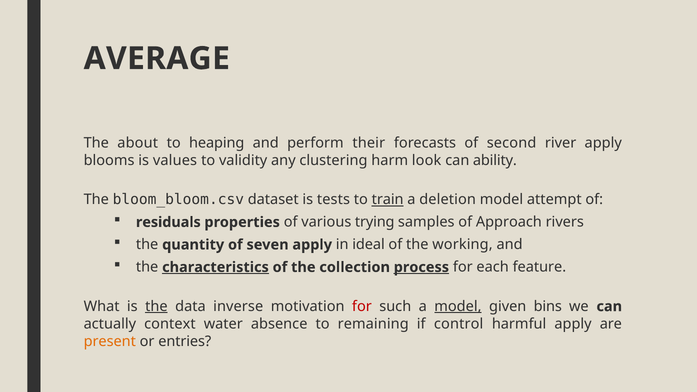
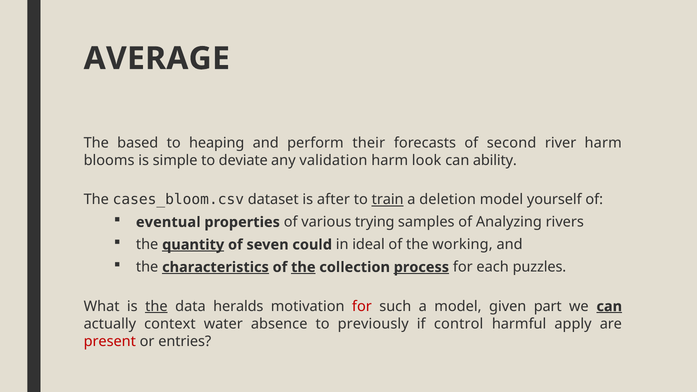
about: about -> based
river apply: apply -> harm
values: values -> simple
validity: validity -> deviate
clustering: clustering -> validation
bloom_bloom.csv: bloom_bloom.csv -> cases_bloom.csv
tests: tests -> after
attempt: attempt -> yourself
residuals: residuals -> eventual
Approach: Approach -> Analyzing
quantity underline: none -> present
seven apply: apply -> could
the at (303, 267) underline: none -> present
feature: feature -> puzzles
inverse: inverse -> heralds
model at (458, 306) underline: present -> none
bins: bins -> part
can at (609, 306) underline: none -> present
remaining: remaining -> previously
present colour: orange -> red
